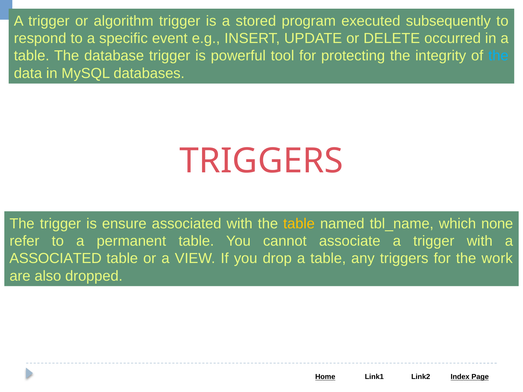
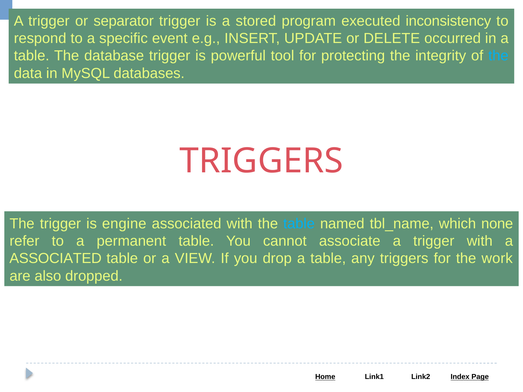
algorithm: algorithm -> separator
subsequently: subsequently -> inconsistency
ensure: ensure -> engine
table at (299, 224) colour: yellow -> light blue
